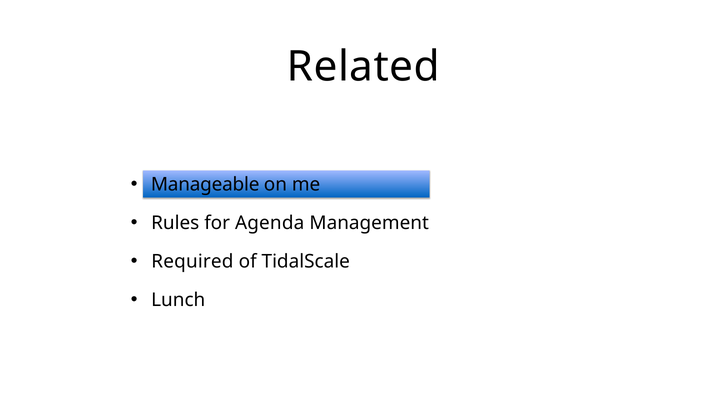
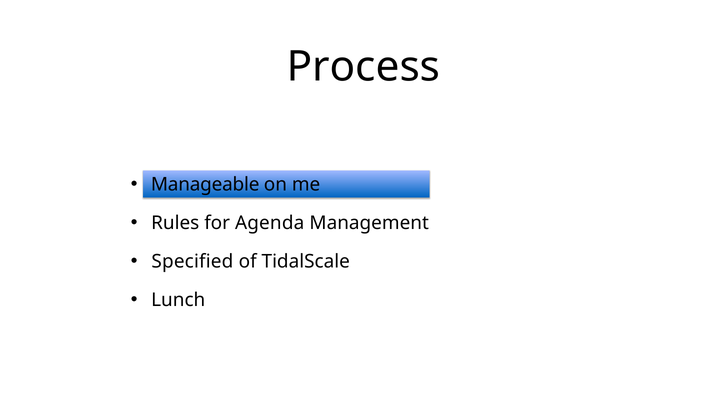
Related: Related -> Process
Required: Required -> Specified
